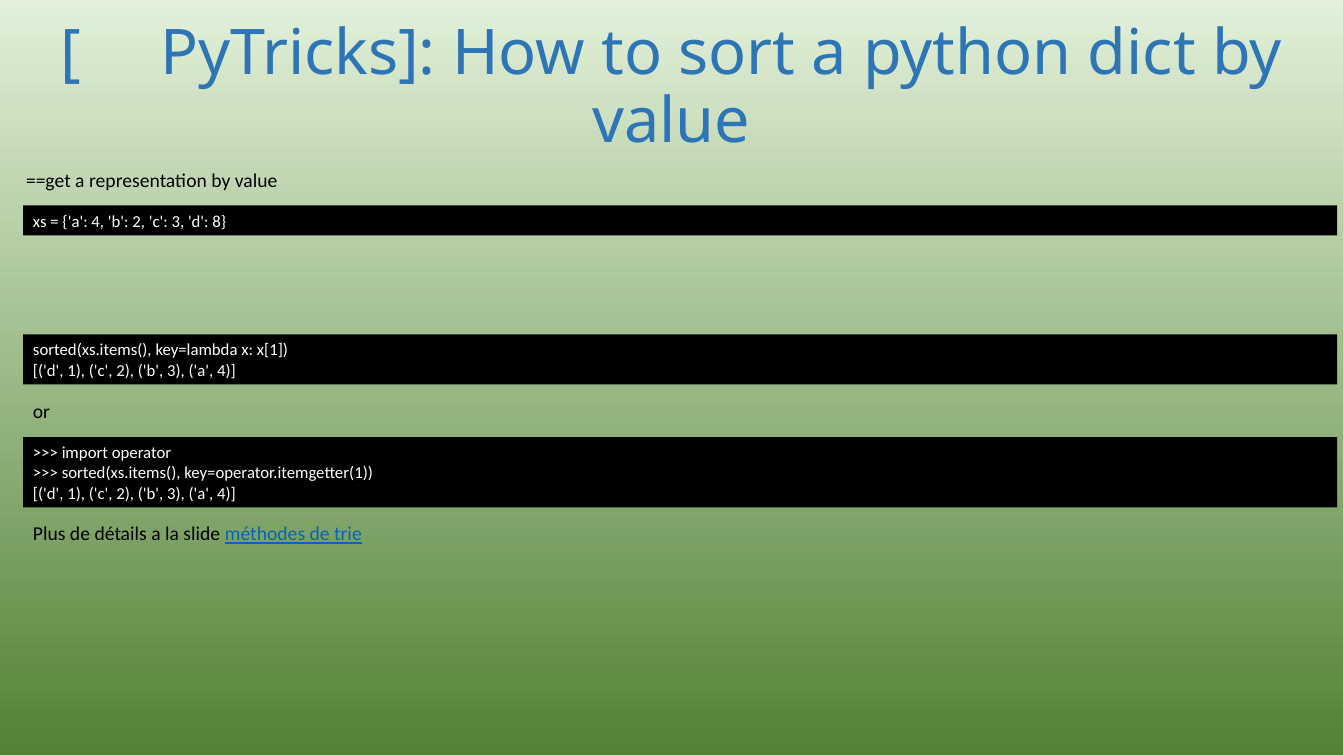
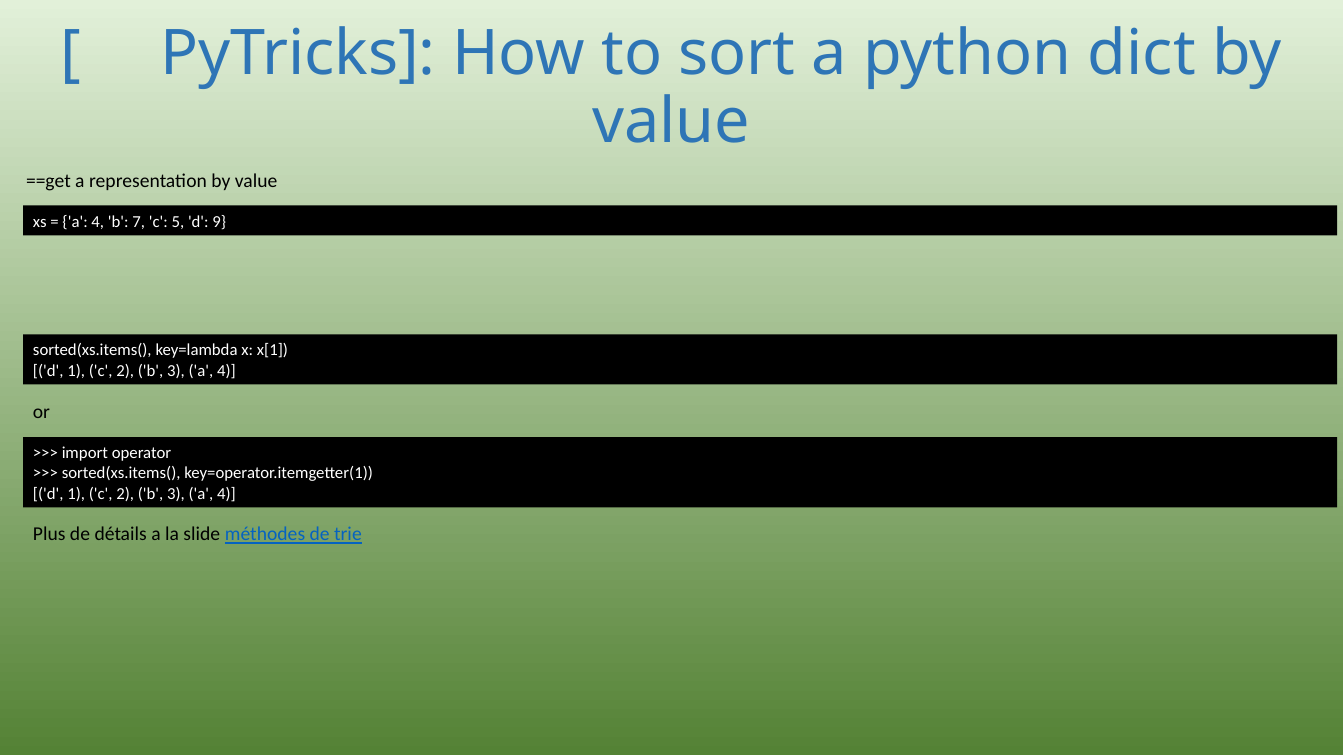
b 2: 2 -> 7
c 3: 3 -> 5
8: 8 -> 9
